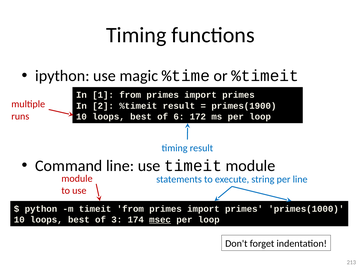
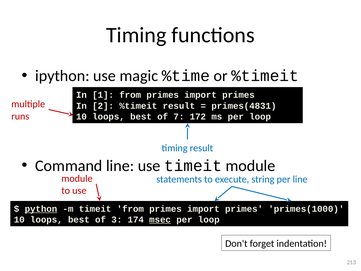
primes(1900: primes(1900 -> primes(4831
6: 6 -> 7
python underline: none -> present
